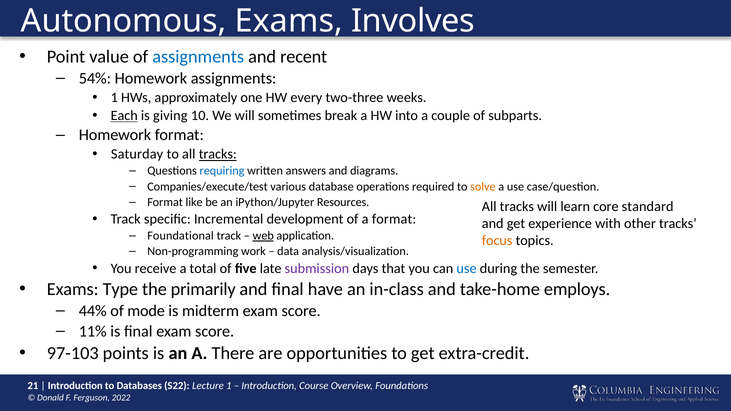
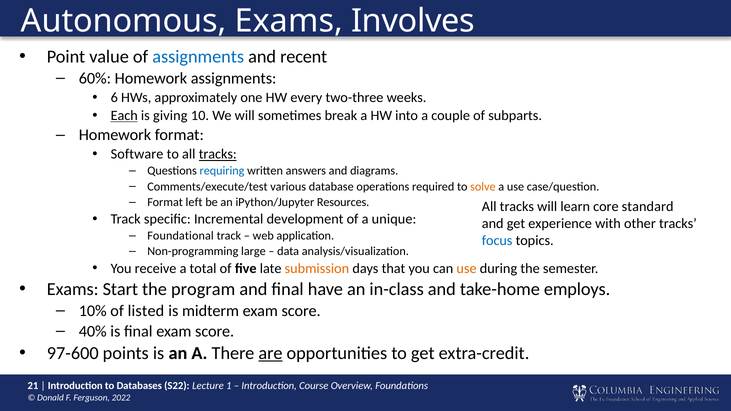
54%: 54% -> 60%
1 at (114, 98): 1 -> 6
Saturday: Saturday -> Software
Companies/execute/test: Companies/execute/test -> Comments/execute/test
like: like -> left
a format: format -> unique
web underline: present -> none
focus colour: orange -> blue
work: work -> large
submission colour: purple -> orange
use at (467, 269) colour: blue -> orange
Type: Type -> Start
primarily: primarily -> program
44%: 44% -> 10%
mode: mode -> listed
11%: 11% -> 40%
97-103: 97-103 -> 97-600
are underline: none -> present
